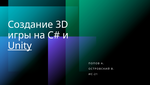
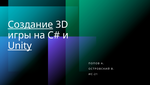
Создание underline: none -> present
